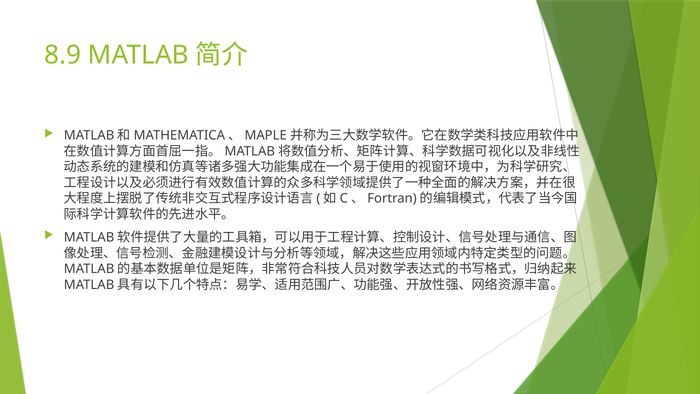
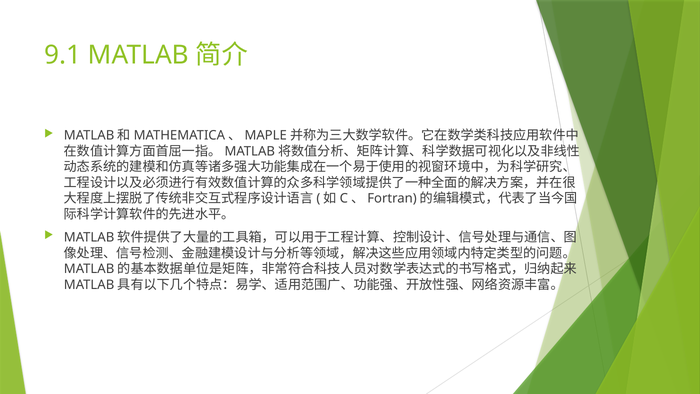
8.9: 8.9 -> 9.1
